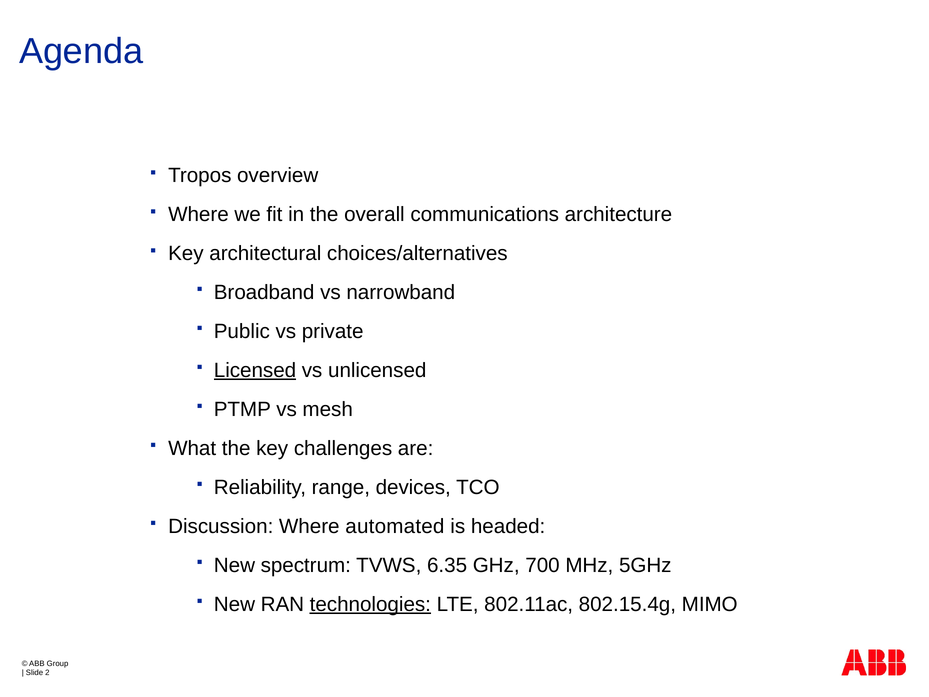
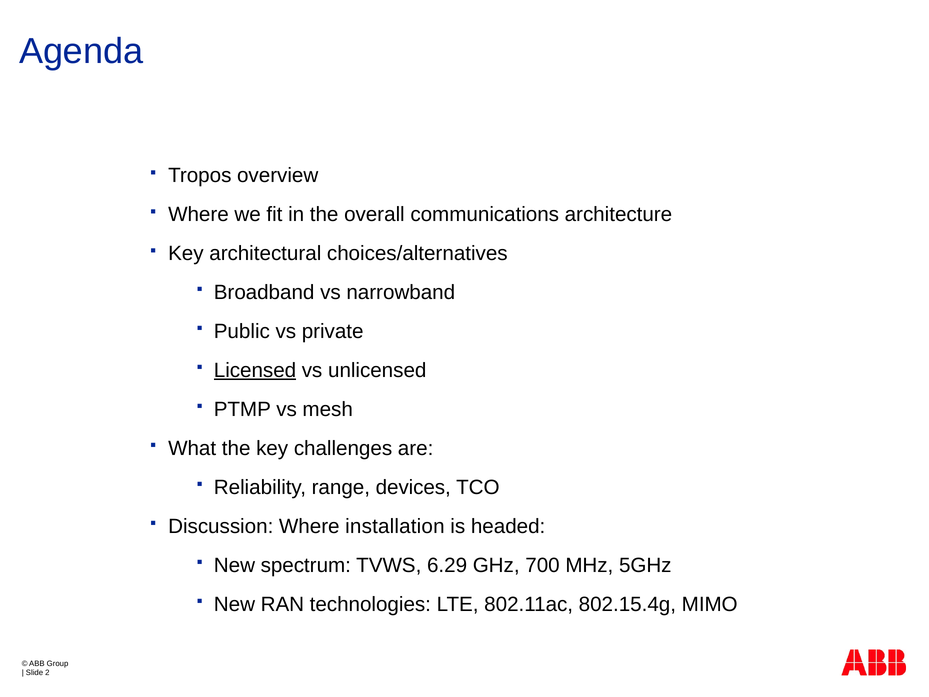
automated: automated -> installation
6.35: 6.35 -> 6.29
technologies underline: present -> none
